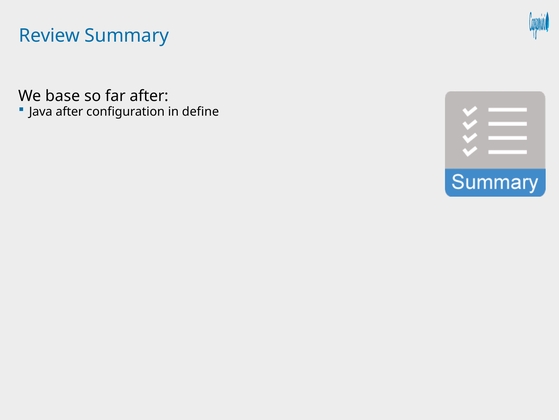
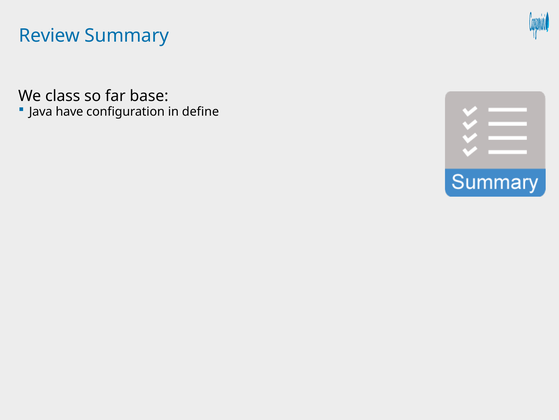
base: base -> class
far after: after -> base
Java after: after -> have
